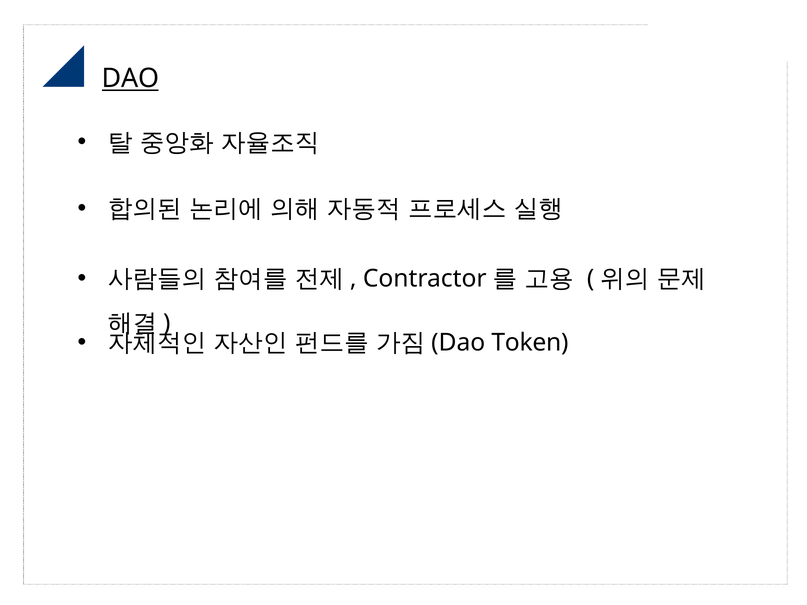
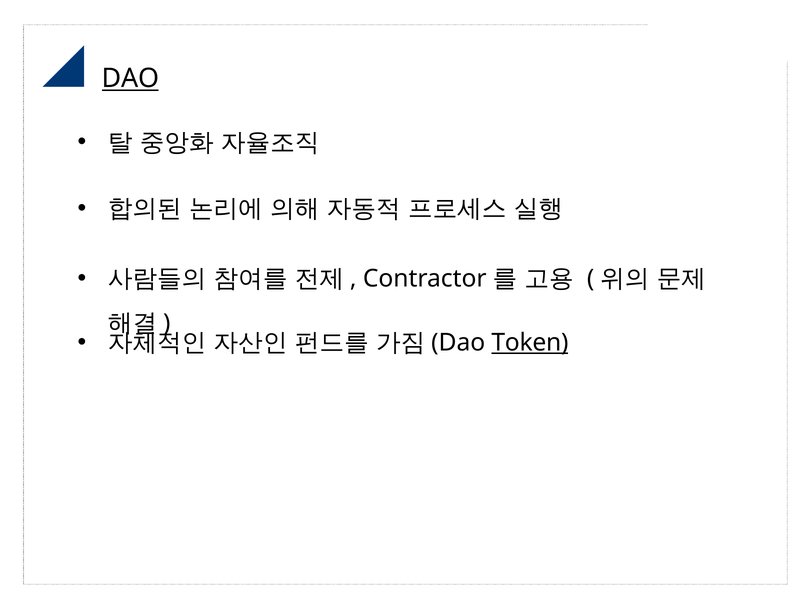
Token underline: none -> present
